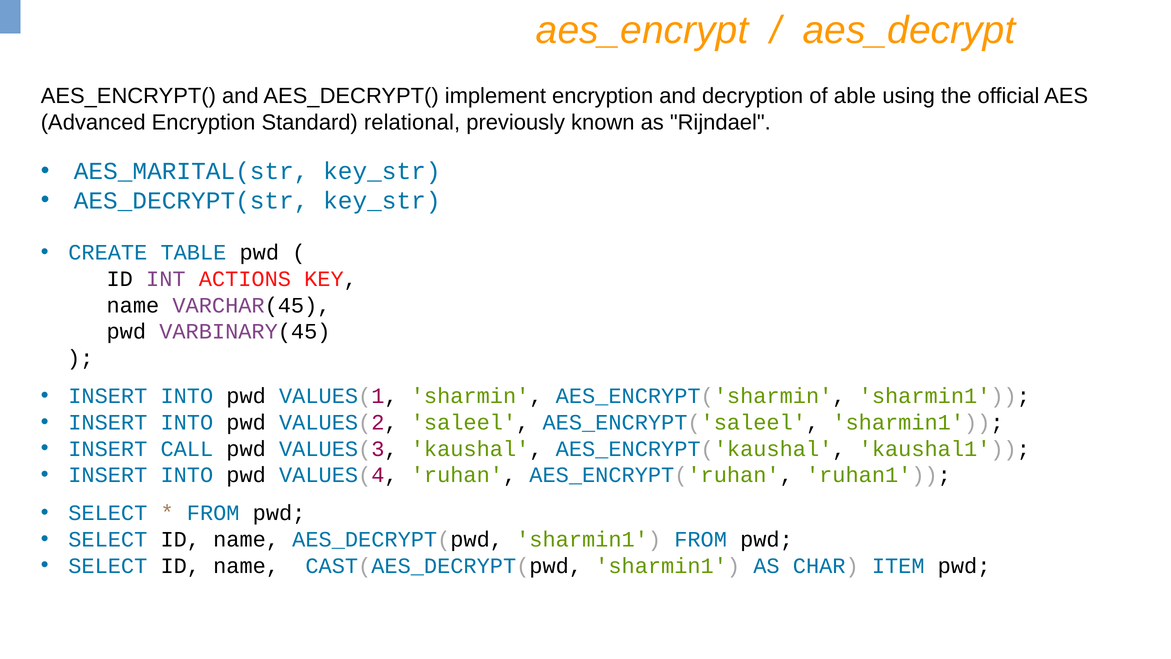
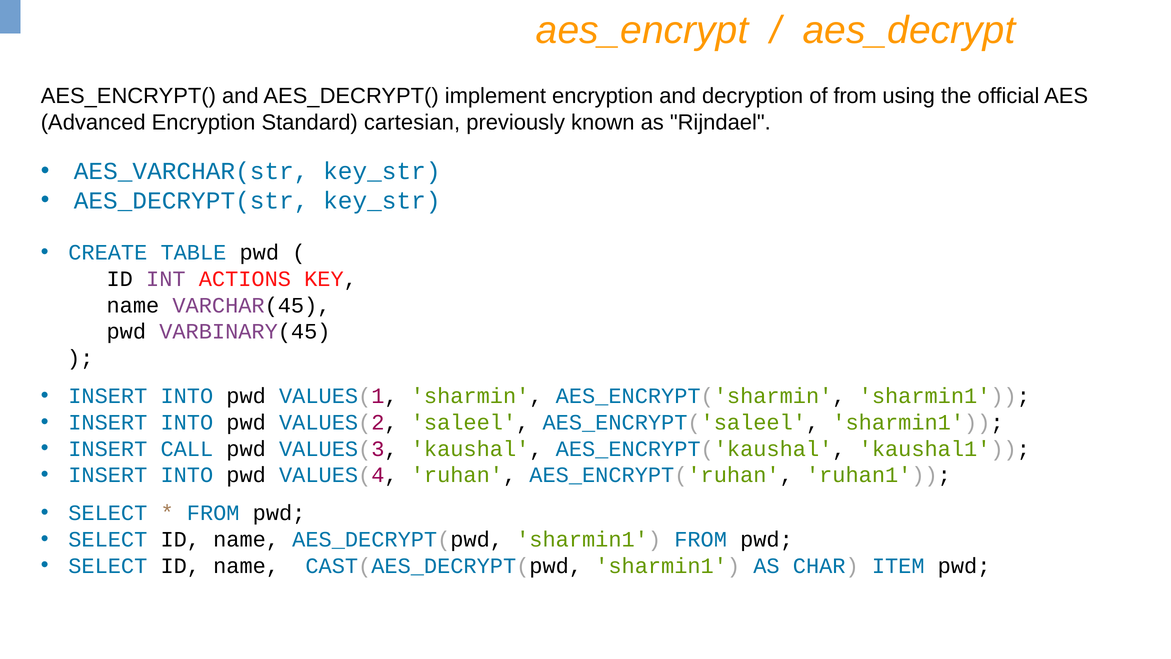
of able: able -> from
relational: relational -> cartesian
AES_MARITAL(str: AES_MARITAL(str -> AES_VARCHAR(str
